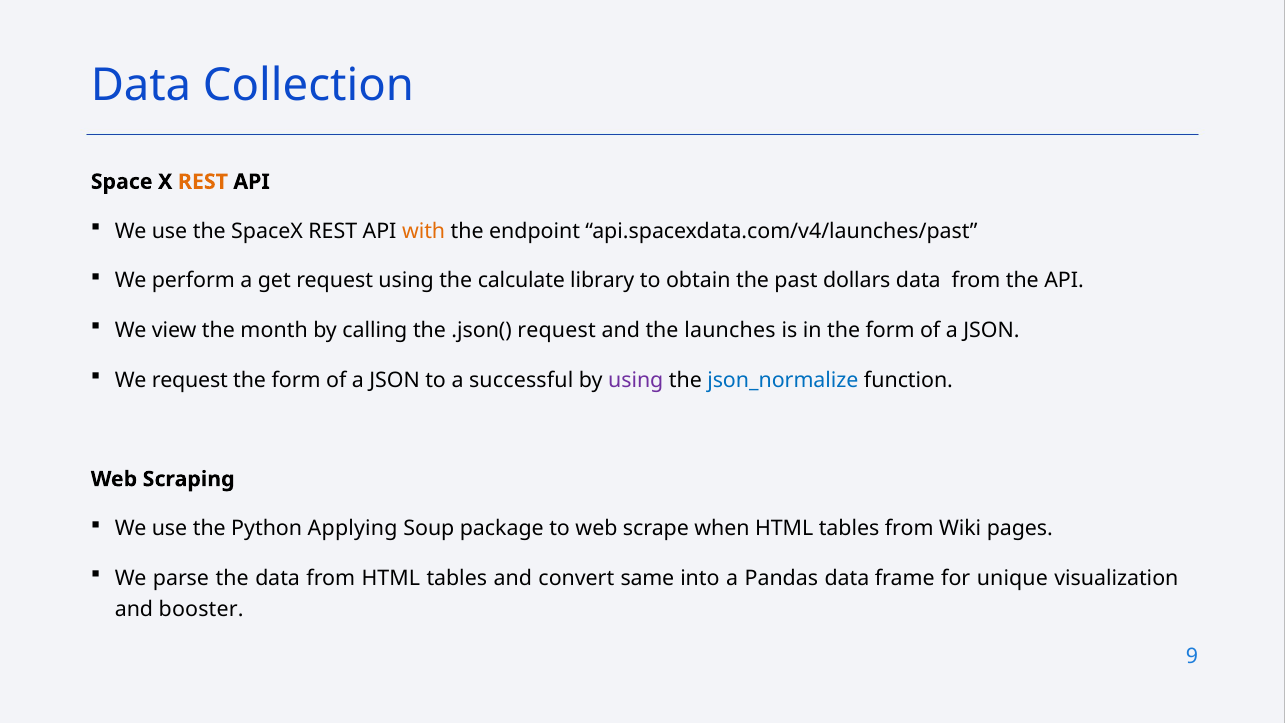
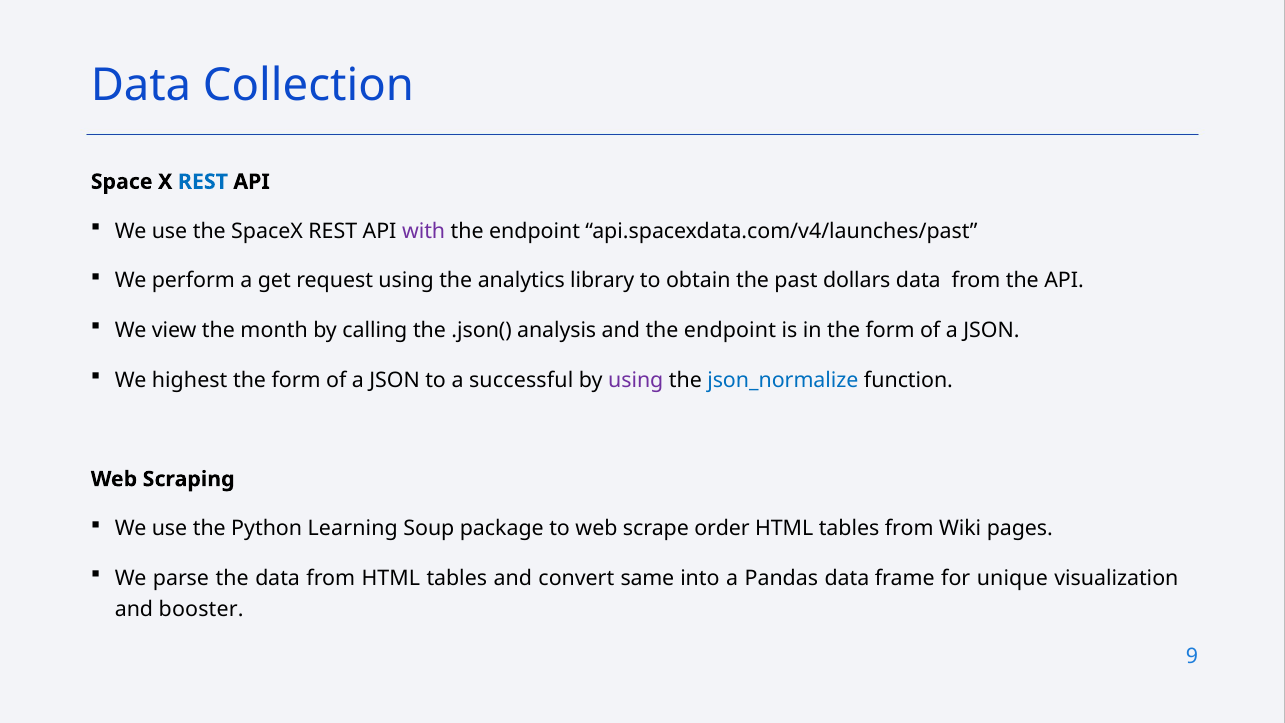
REST at (203, 182) colour: orange -> blue
with colour: orange -> purple
calculate: calculate -> analytics
.json( request: request -> analysis
and the launches: launches -> endpoint
We request: request -> highest
Applying: Applying -> Learning
when: when -> order
